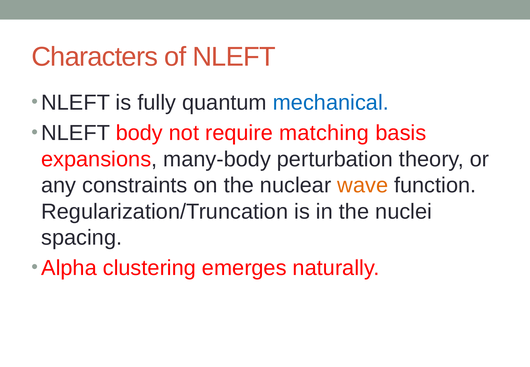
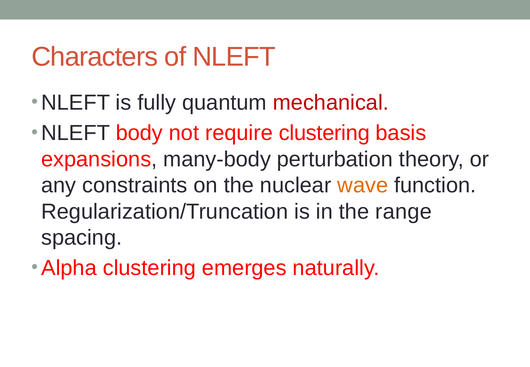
mechanical colour: blue -> red
require matching: matching -> clustering
nuclei: nuclei -> range
